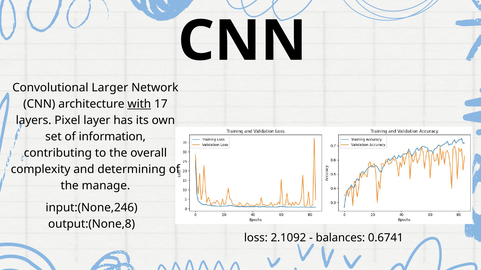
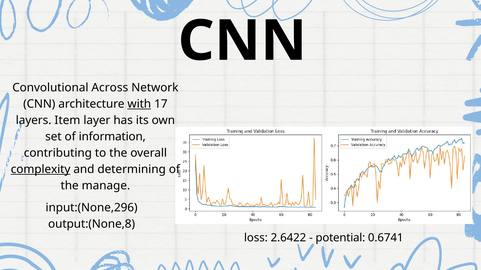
Larger: Larger -> Across
Pixel: Pixel -> Item
complexity underline: none -> present
input:(None,246: input:(None,246 -> input:(None,296
2.1092: 2.1092 -> 2.6422
balances: balances -> potential
